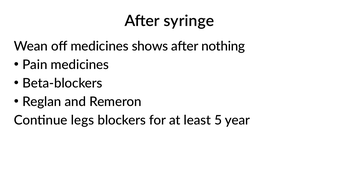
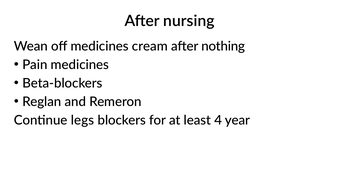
syringe: syringe -> nursing
shows: shows -> cream
5: 5 -> 4
